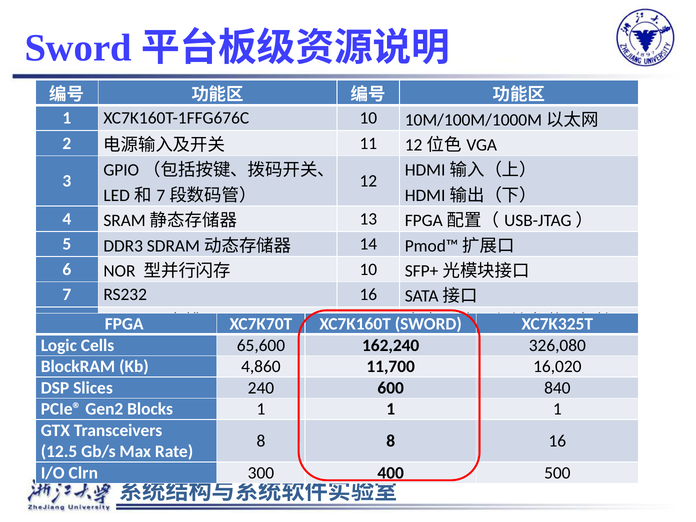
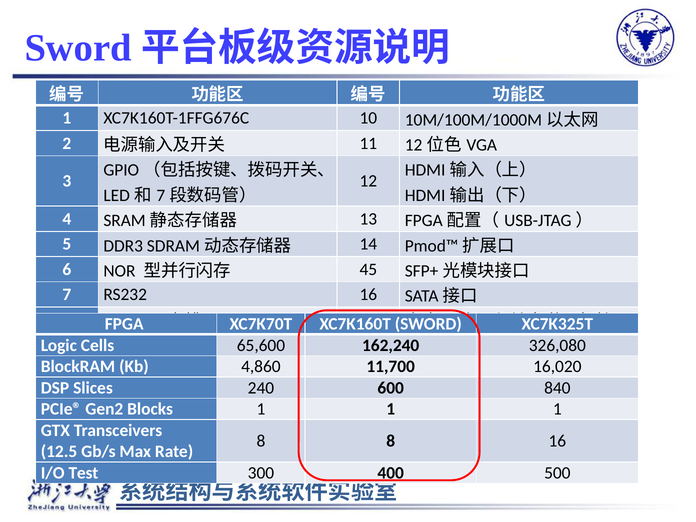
10 at (368, 269): 10 -> 45
Clrn: Clrn -> Test
